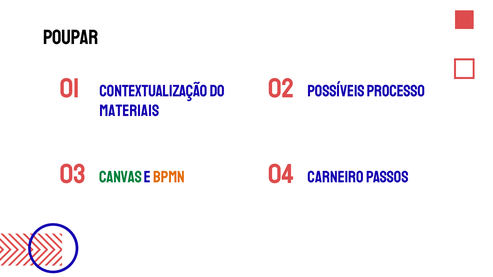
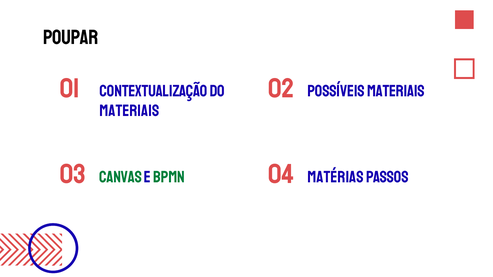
POSsíveis processo: processo -> materiais
Carneiro: Carneiro -> Matérias
BPMN colour: orange -> green
